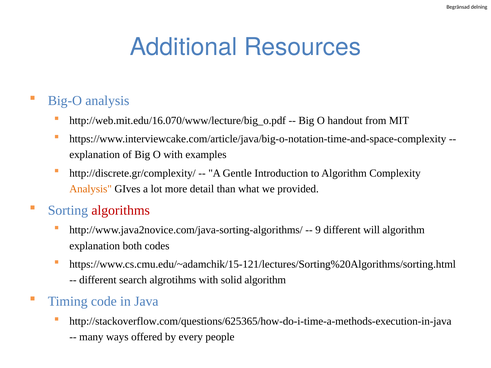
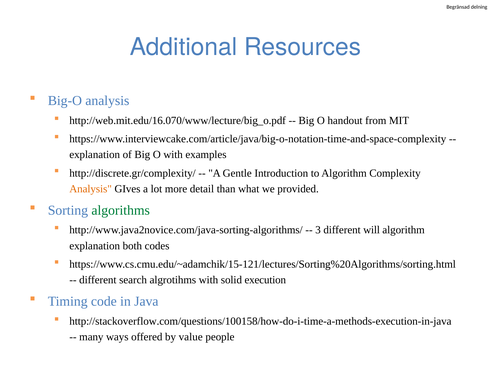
algorithms colour: red -> green
9: 9 -> 3
solid algorithm: algorithm -> execution
http://stackoverflow.com/questions/625365/how-do-i-time-a-methods-execution-in-java: http://stackoverflow.com/questions/625365/how-do-i-time-a-methods-execution-in-java -> http://stackoverflow.com/questions/100158/how-do-i-time-a-methods-execution-in-java
every: every -> value
